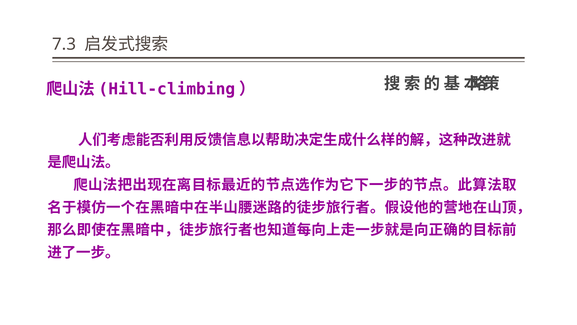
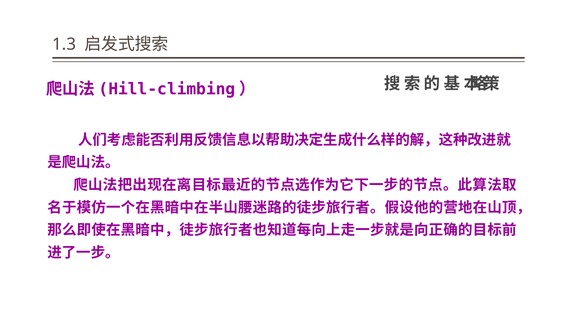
7.3: 7.3 -> 1.3
